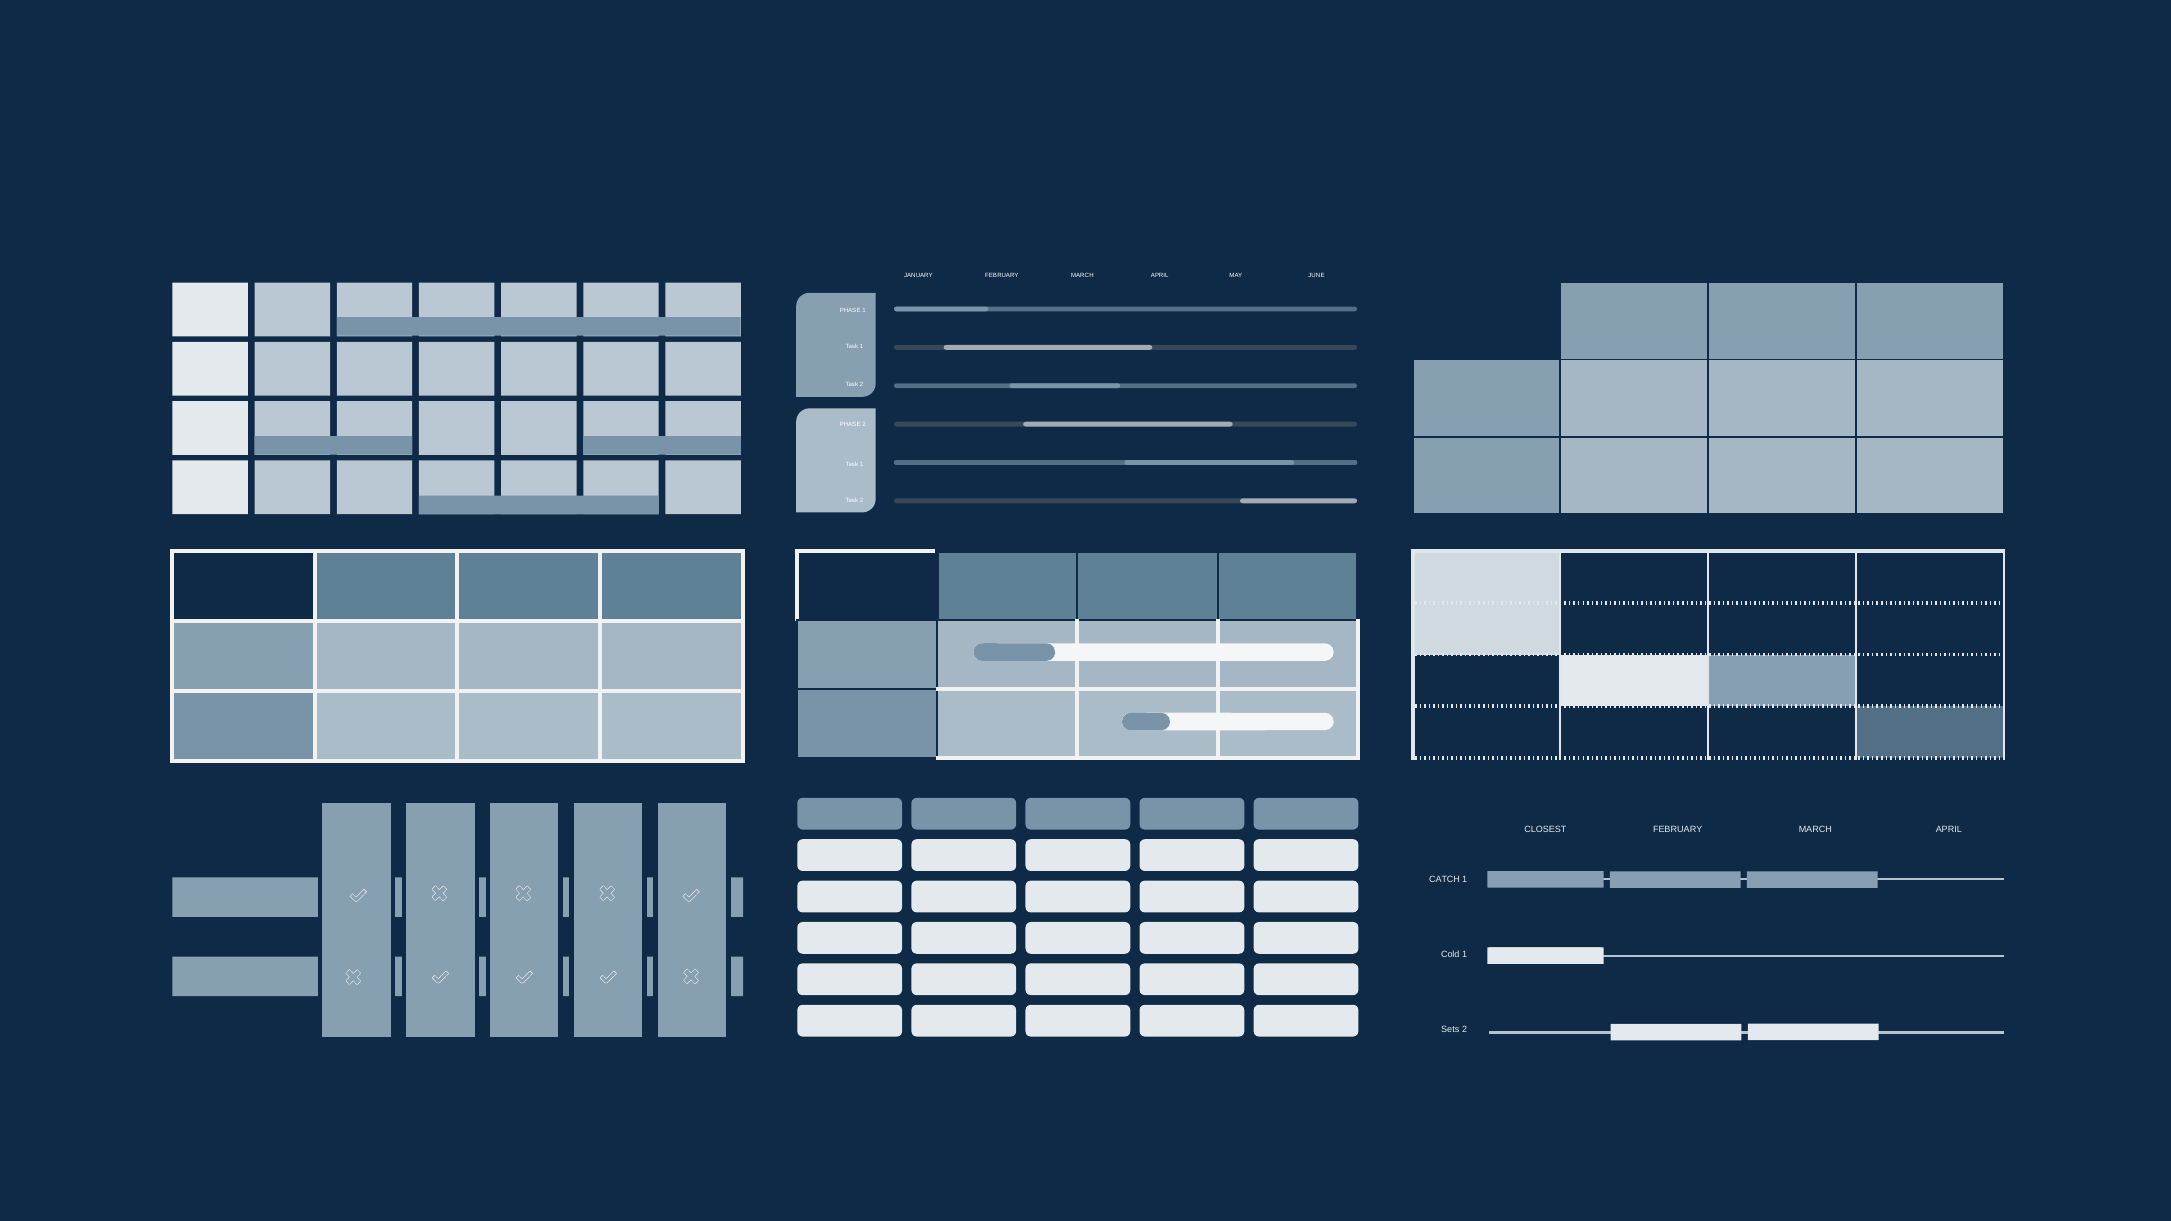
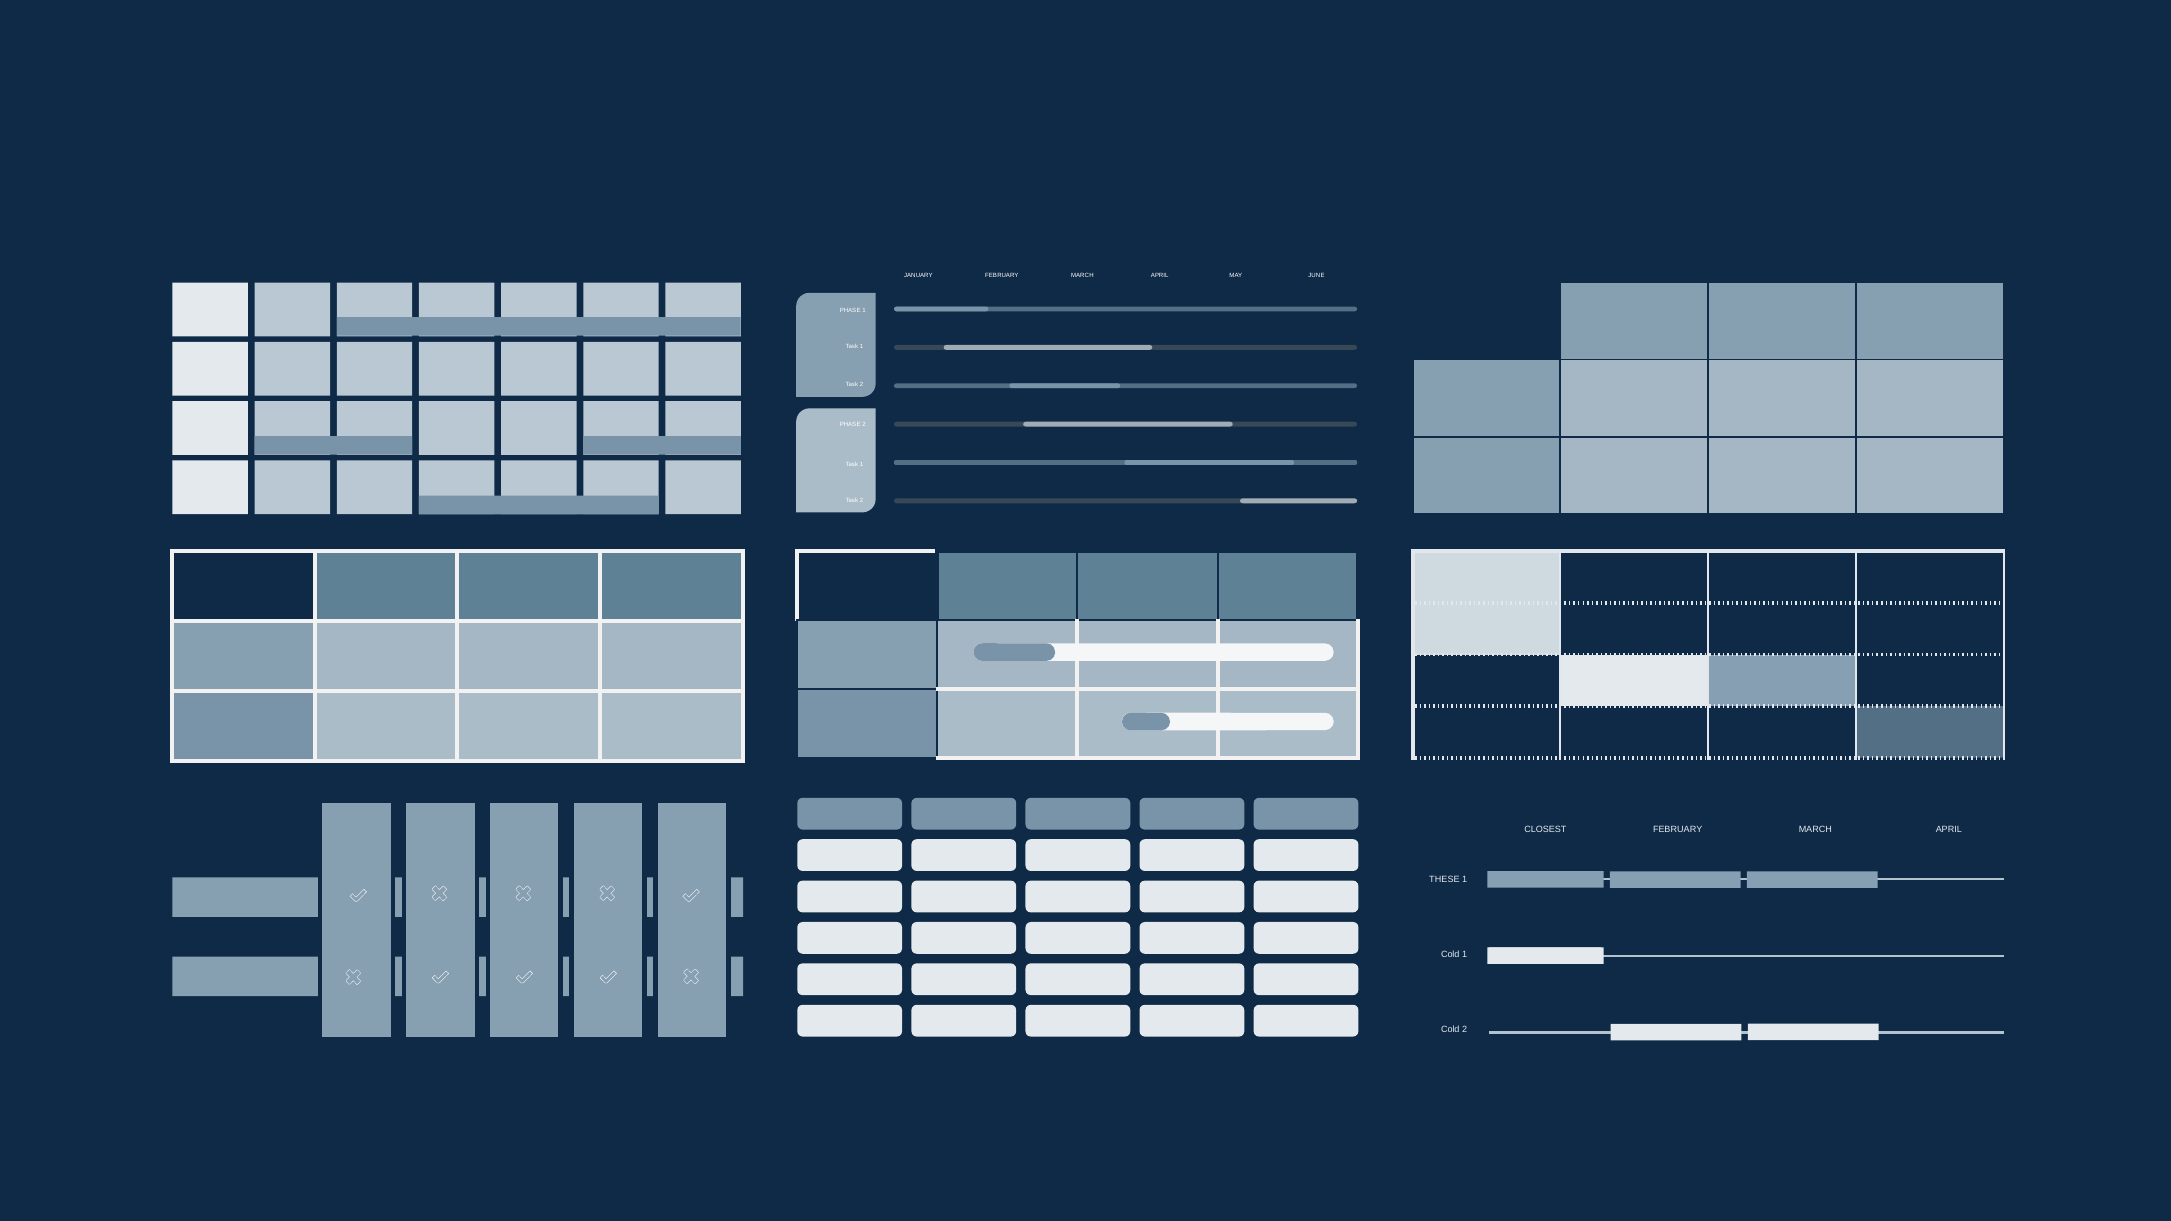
CATCH: CATCH -> THESE
Sets at (1450, 1030): Sets -> Cold
